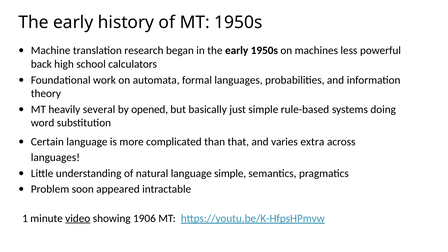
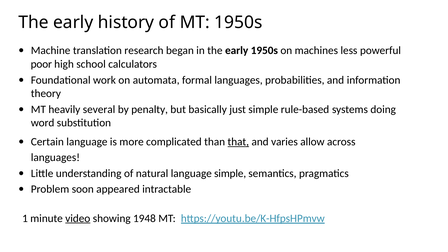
back: back -> poor
opened: opened -> penalty
that underline: none -> present
extra: extra -> allow
1906: 1906 -> 1948
